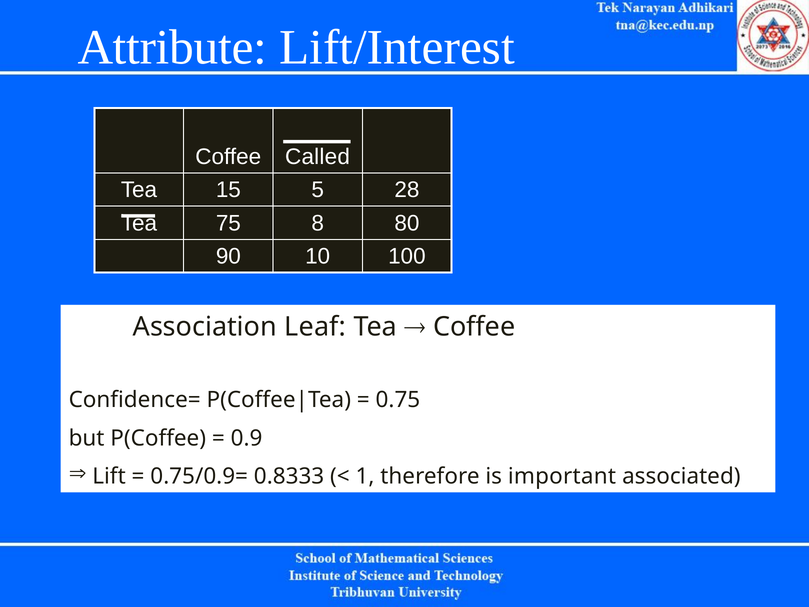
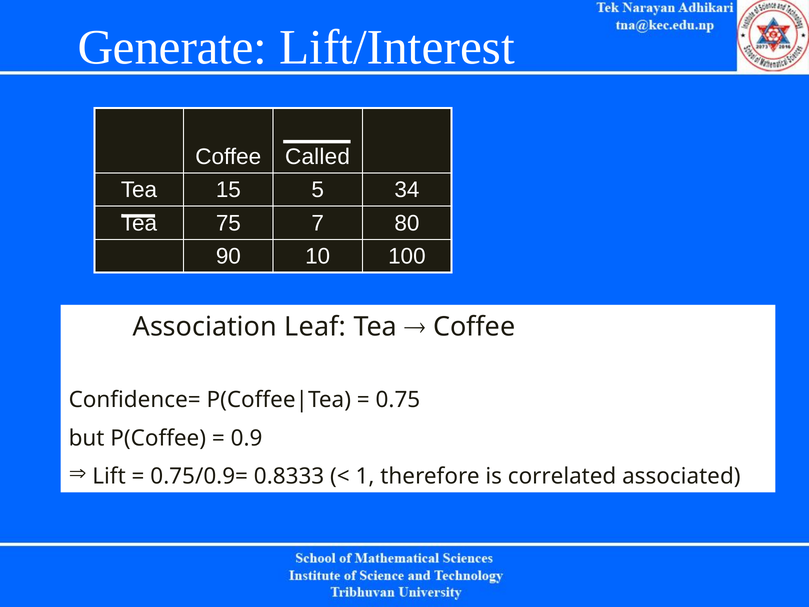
Attribute: Attribute -> Generate
28: 28 -> 34
8: 8 -> 7
important: important -> correlated
